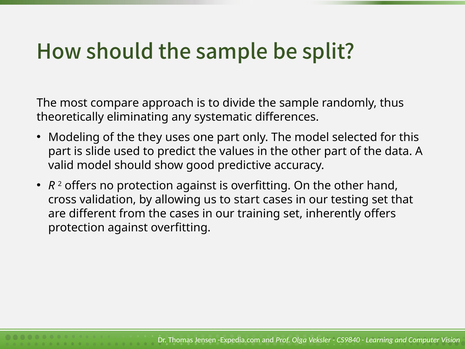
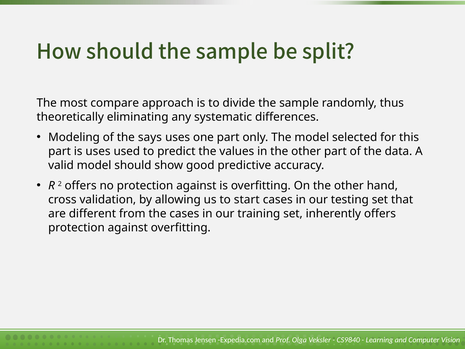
they: they -> says
is slide: slide -> uses
